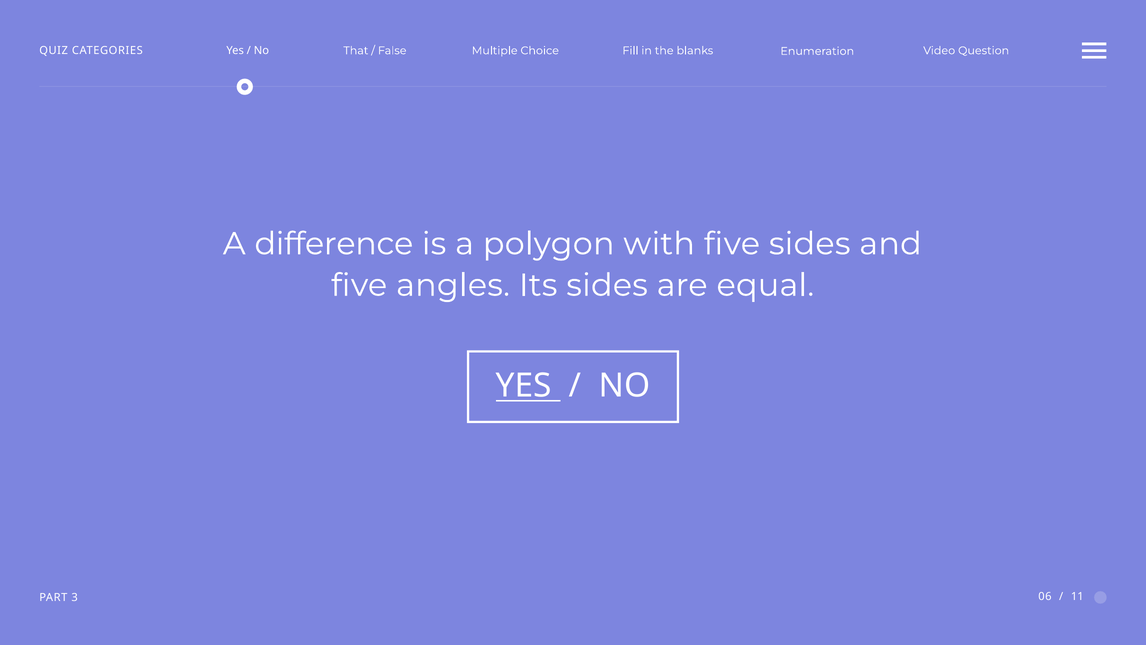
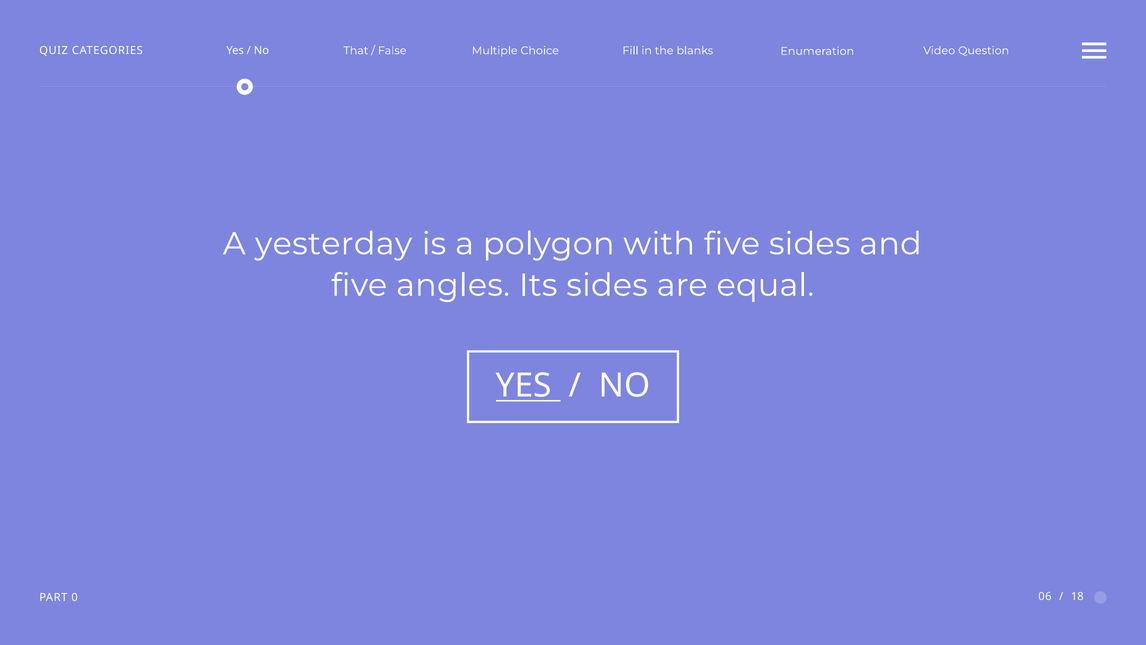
difference: difference -> yesterday
11: 11 -> 18
3: 3 -> 0
